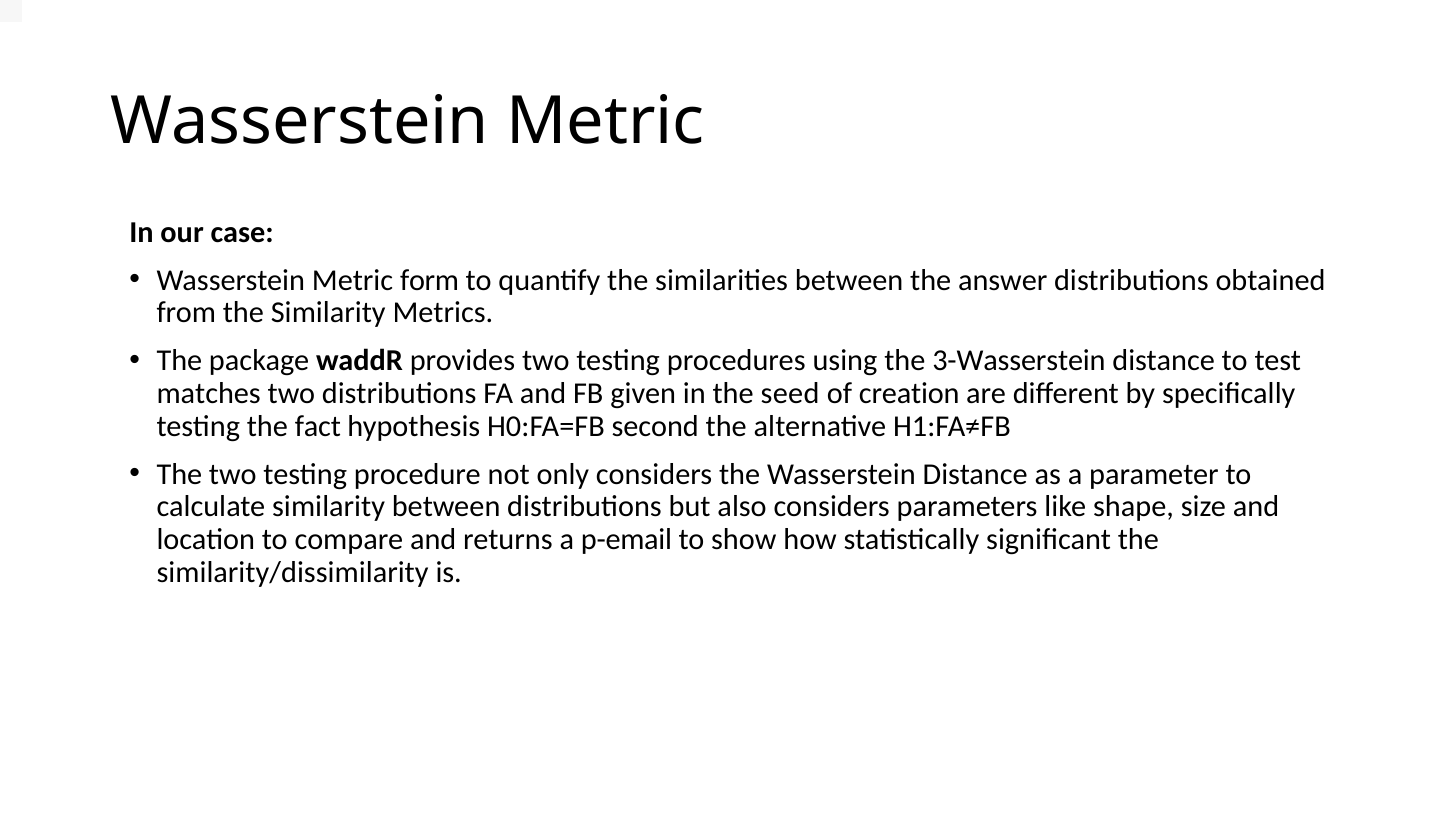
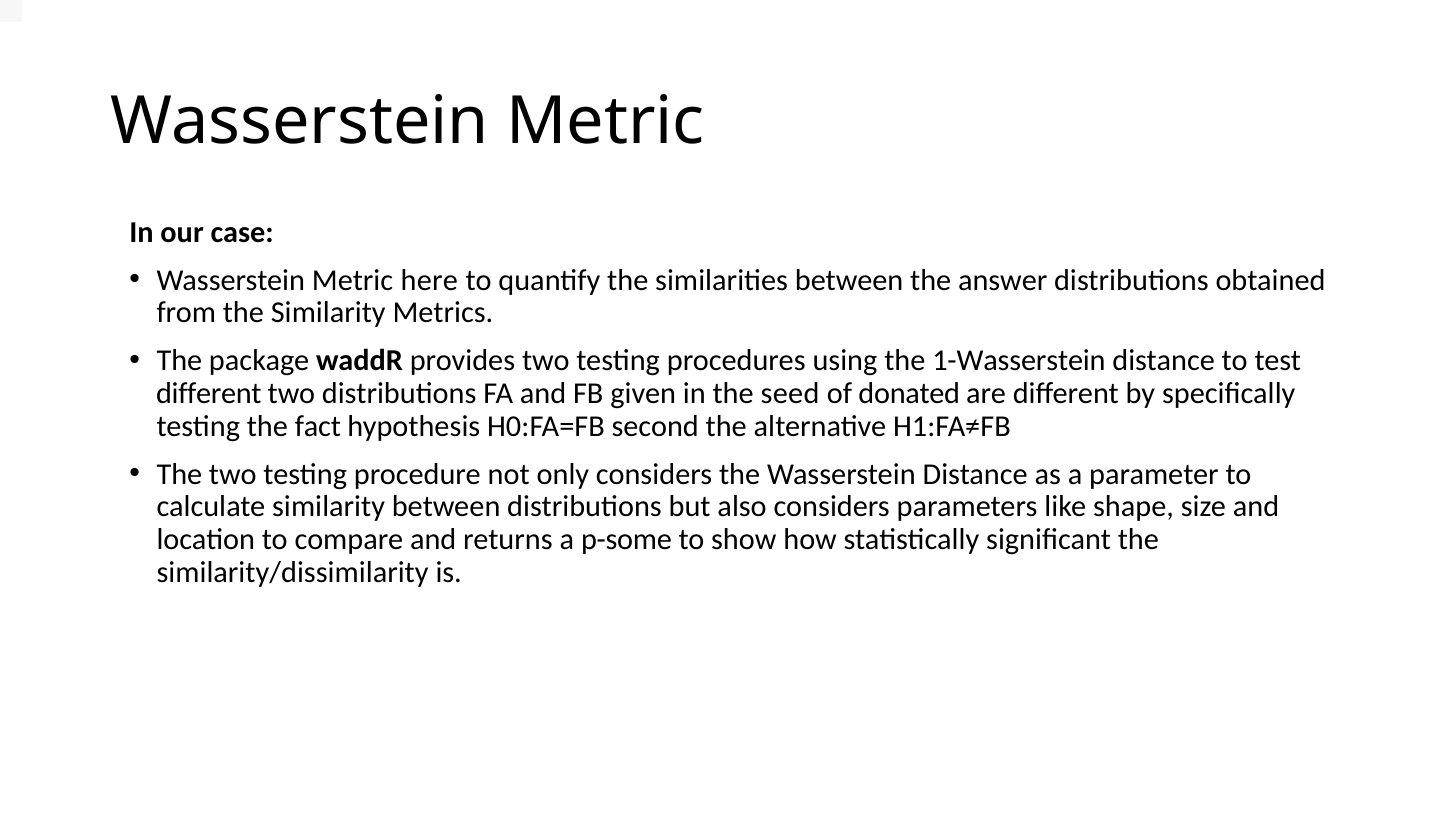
form: form -> here
3-Wasserstein: 3-Wasserstein -> 1-Wasserstein
matches at (209, 394): matches -> different
creation: creation -> donated
p-email: p-email -> p-some
